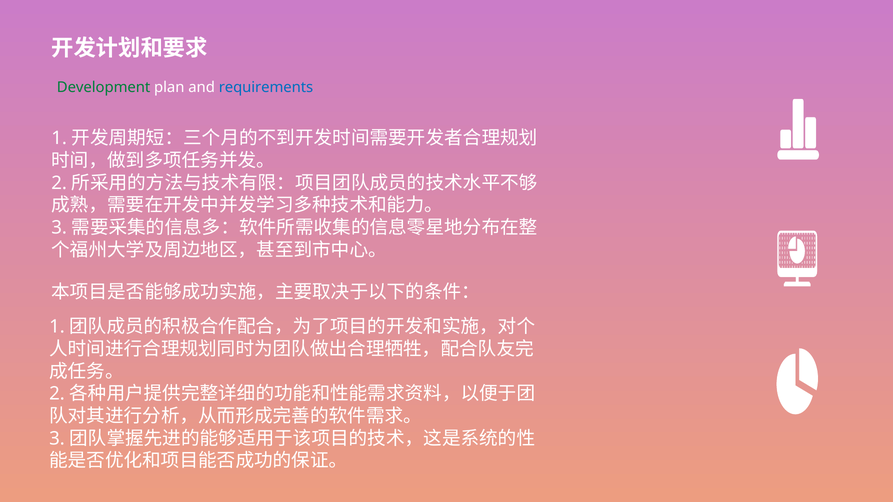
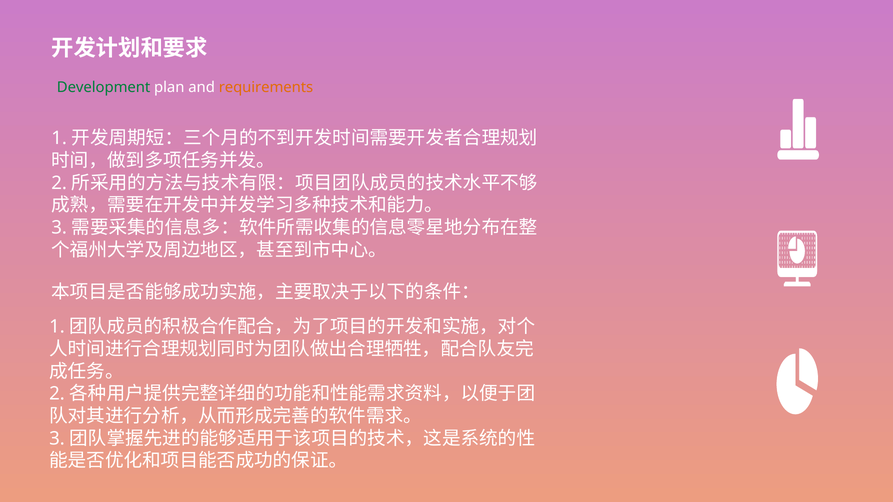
requirements colour: blue -> orange
